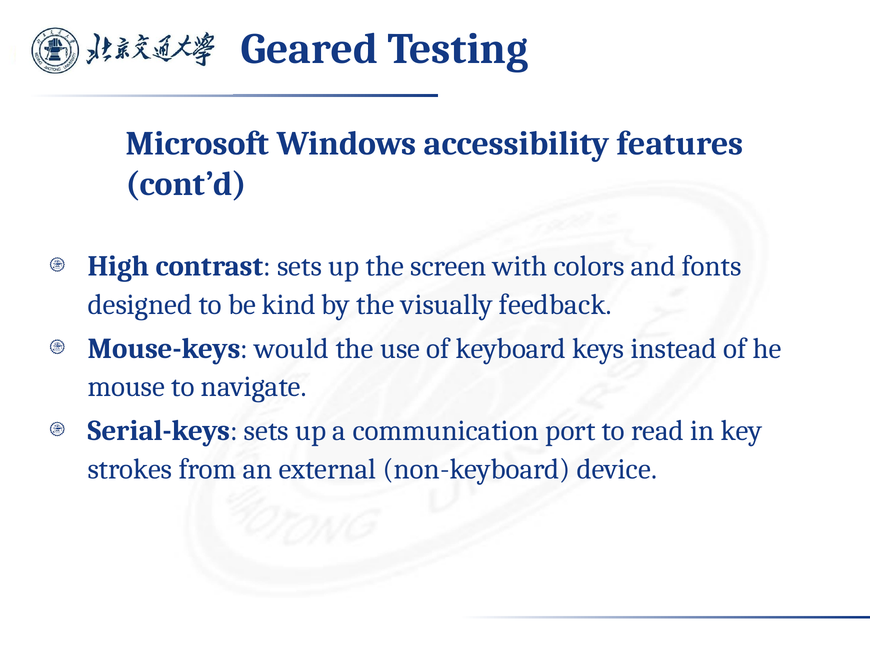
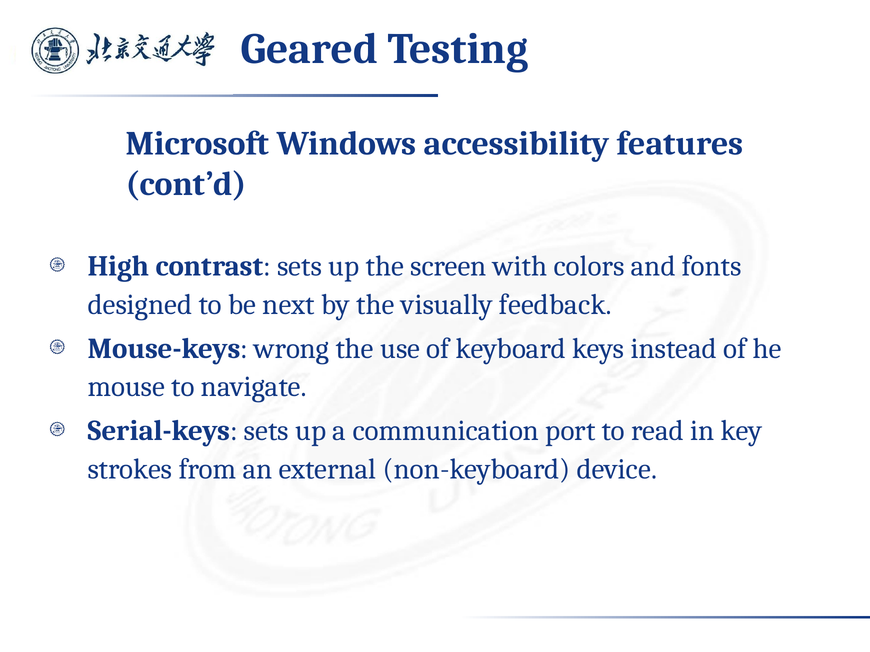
kind: kind -> next
would: would -> wrong
